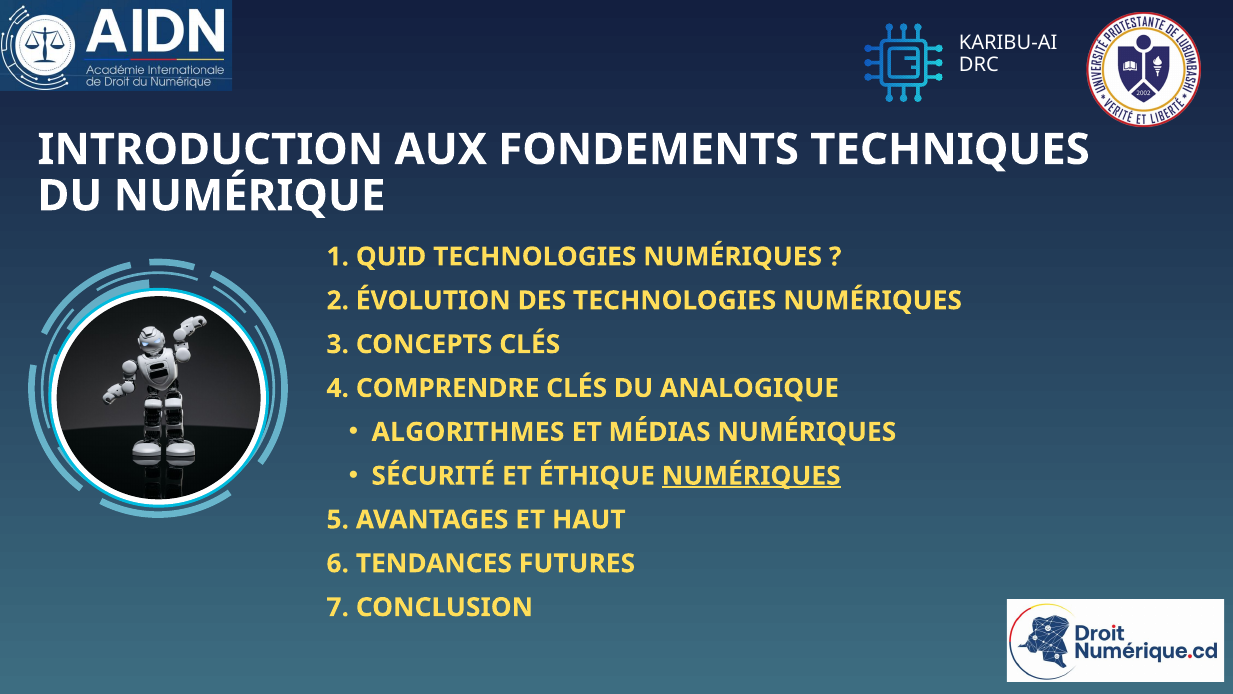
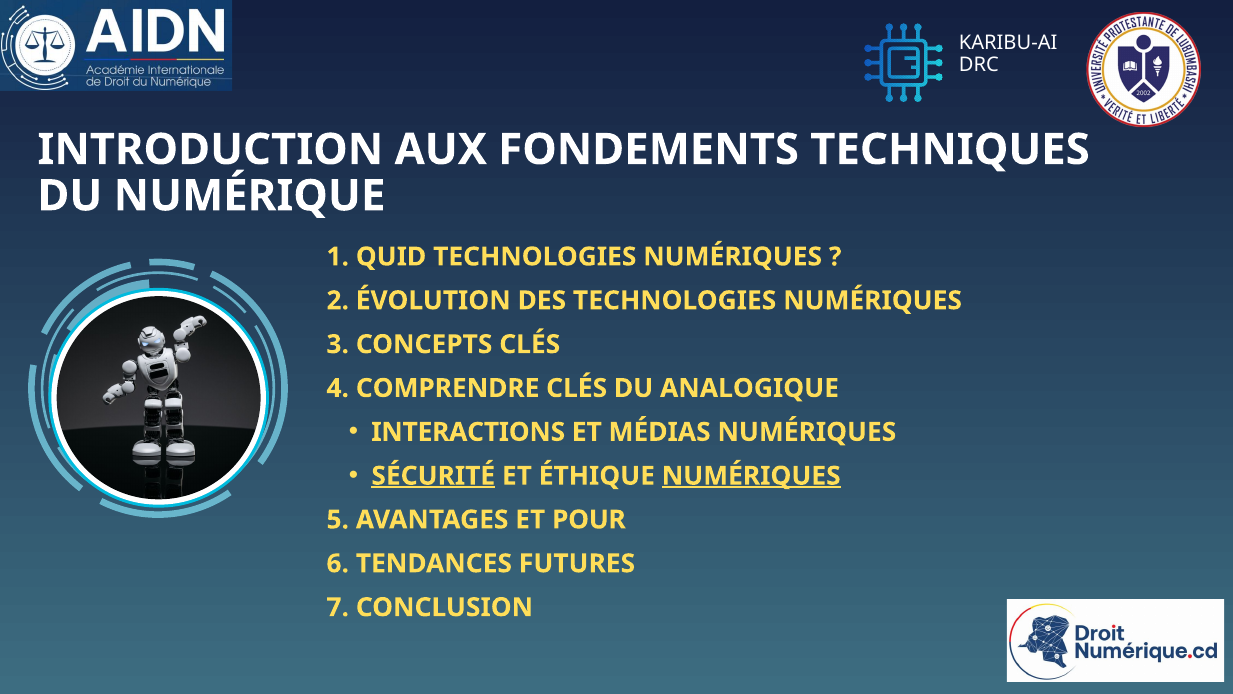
ALGORITHMES: ALGORITHMES -> INTERACTIONS
SÉCURITÉ underline: none -> present
HAUT: HAUT -> POUR
